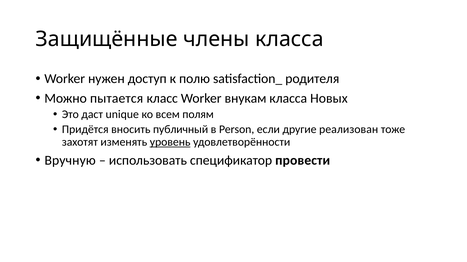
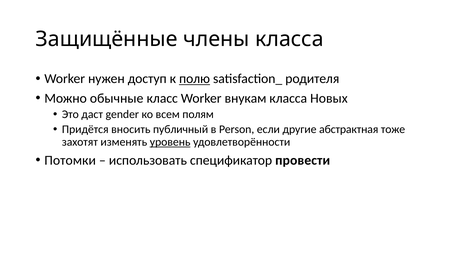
полю underline: none -> present
пытается: пытается -> обычные
unique: unique -> gender
реализован: реализован -> абстрактная
Вручную: Вручную -> Потомки
